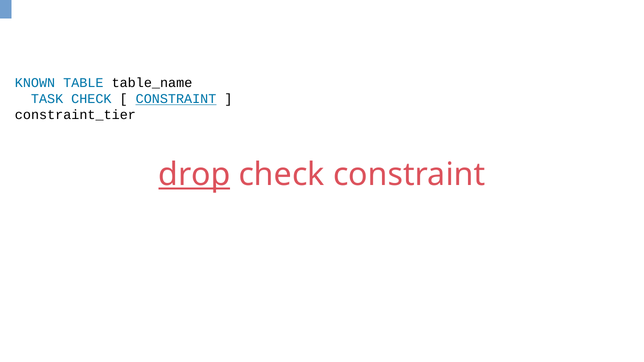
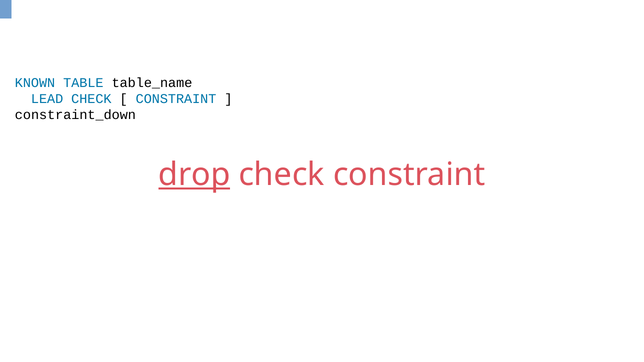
TASK: TASK -> LEAD
CONSTRAINT at (176, 99) underline: present -> none
constraint_tier: constraint_tier -> constraint_down
